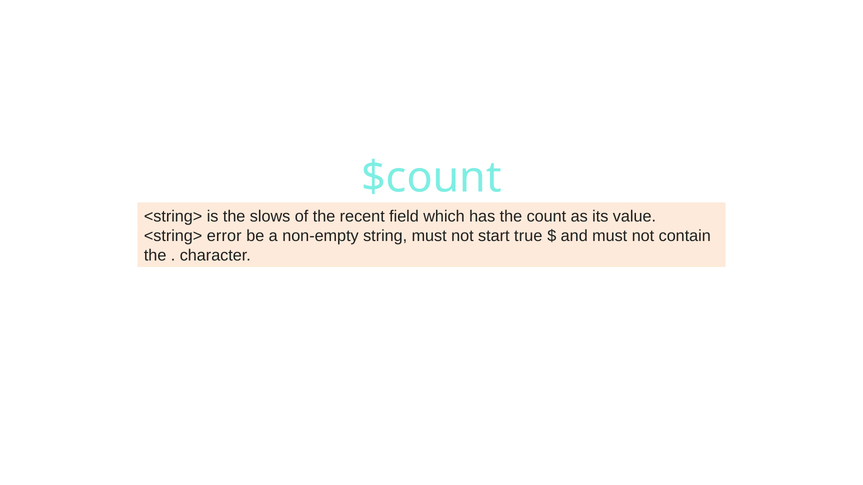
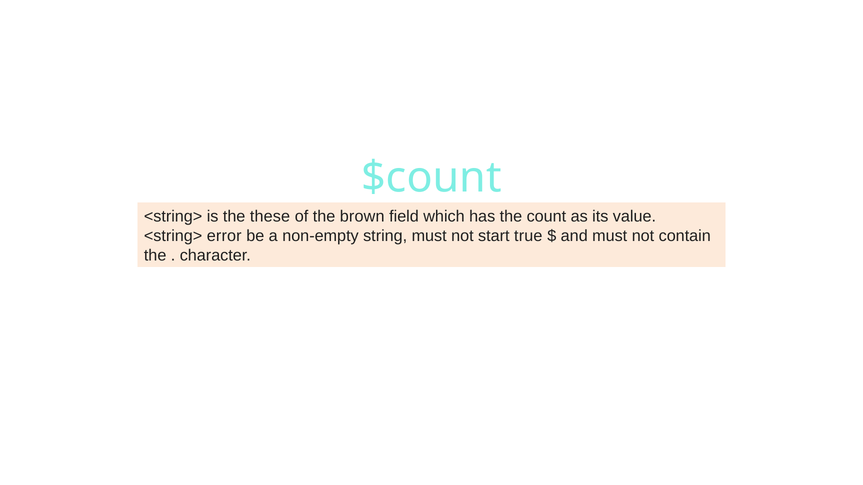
slows: slows -> these
recent: recent -> brown
